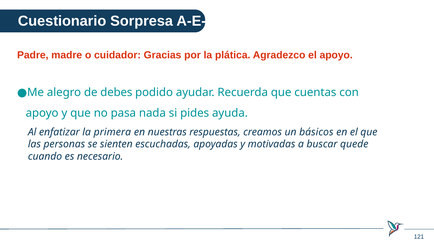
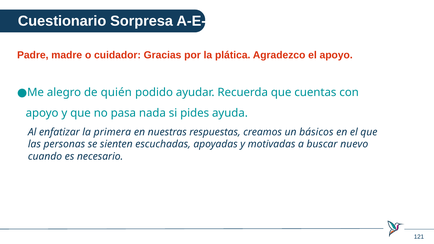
debes: debes -> quién
quede: quede -> nuevo
